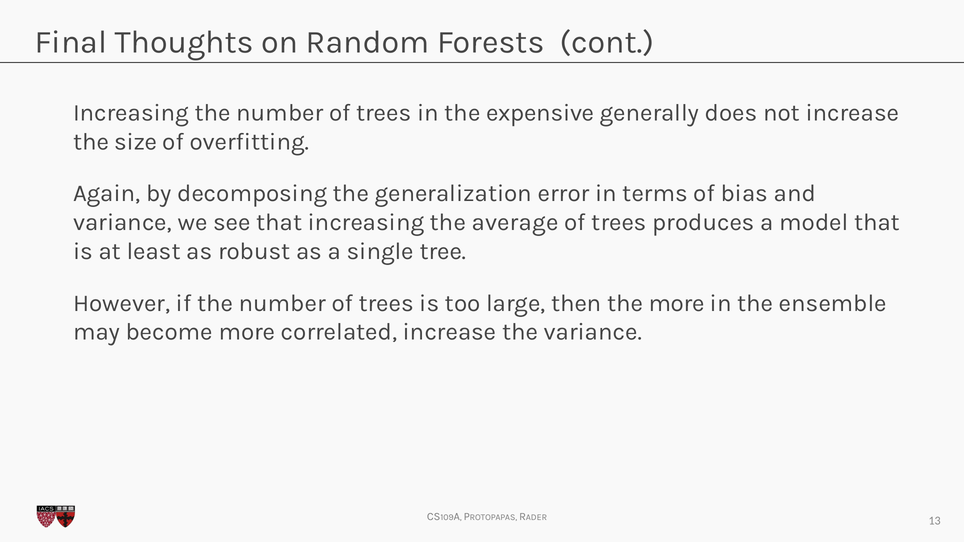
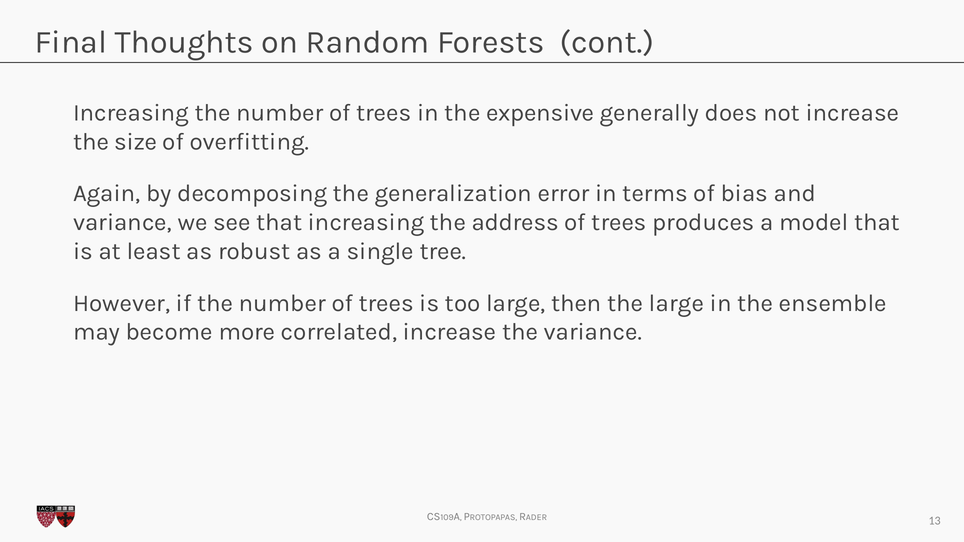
average: average -> address
the more: more -> large
